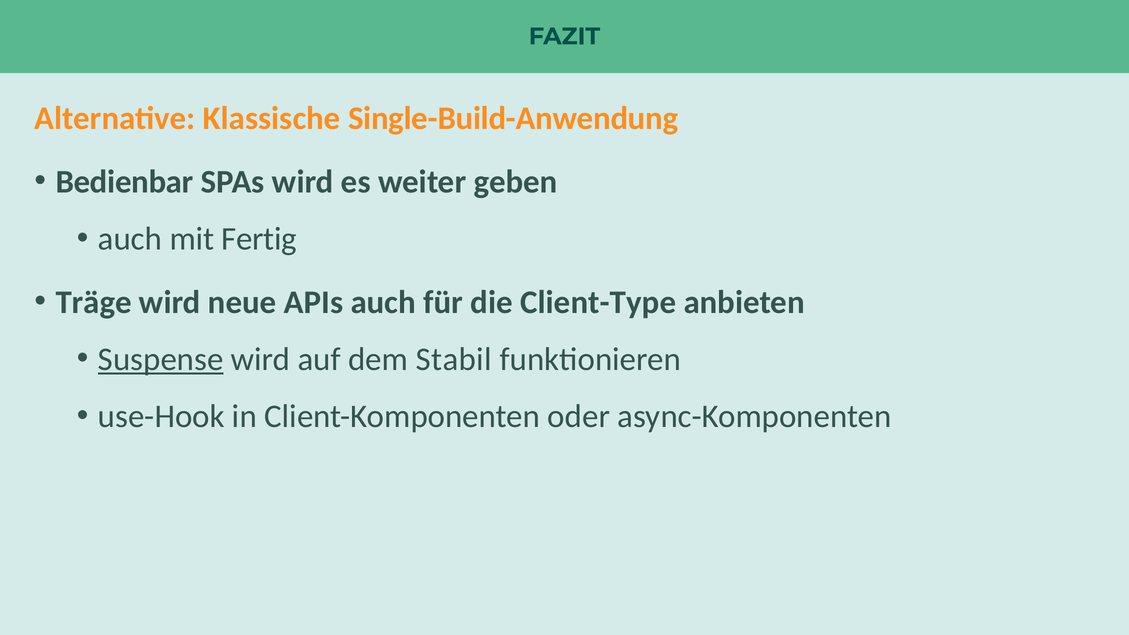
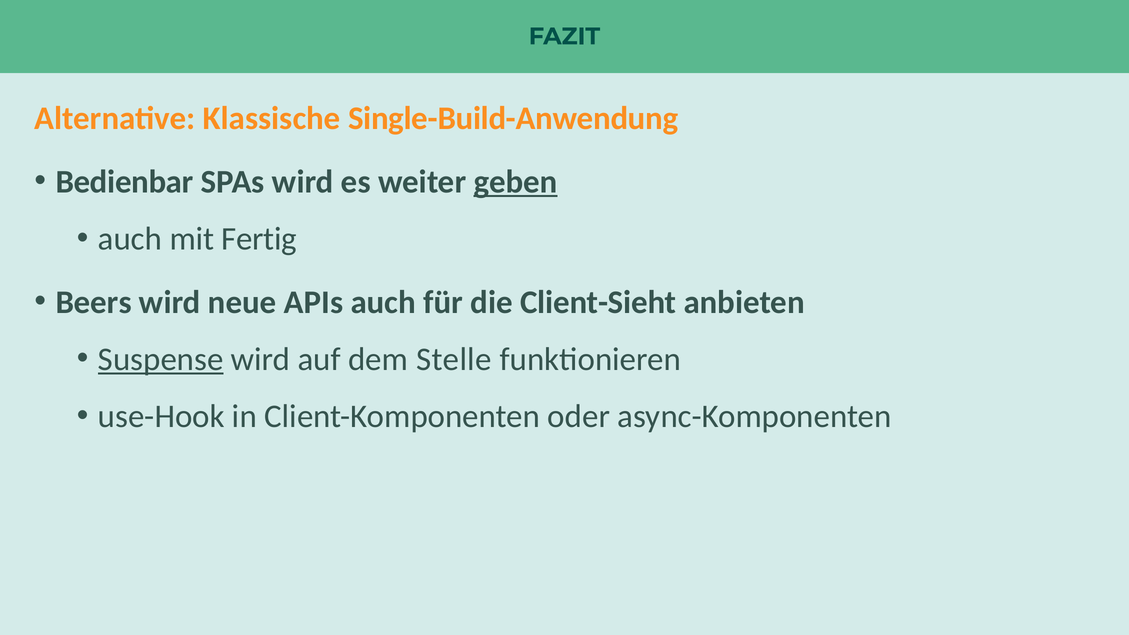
geben underline: none -> present
Träge: Träge -> Beers
Client-Type: Client-Type -> Client-Sieht
Stabil: Stabil -> Stelle
